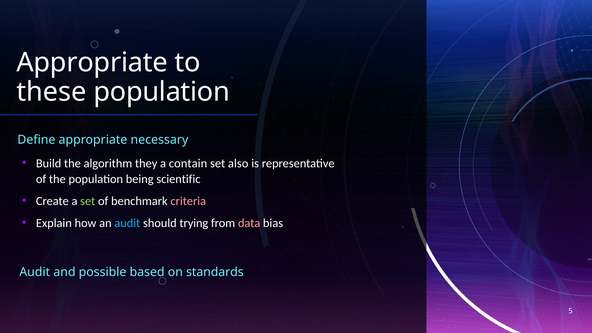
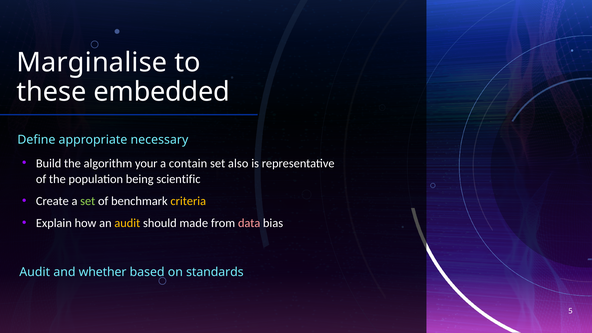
Appropriate at (92, 63): Appropriate -> Marginalise
these population: population -> embedded
they: they -> your
criteria colour: pink -> yellow
audit at (127, 223) colour: light blue -> yellow
trying: trying -> made
possible: possible -> whether
